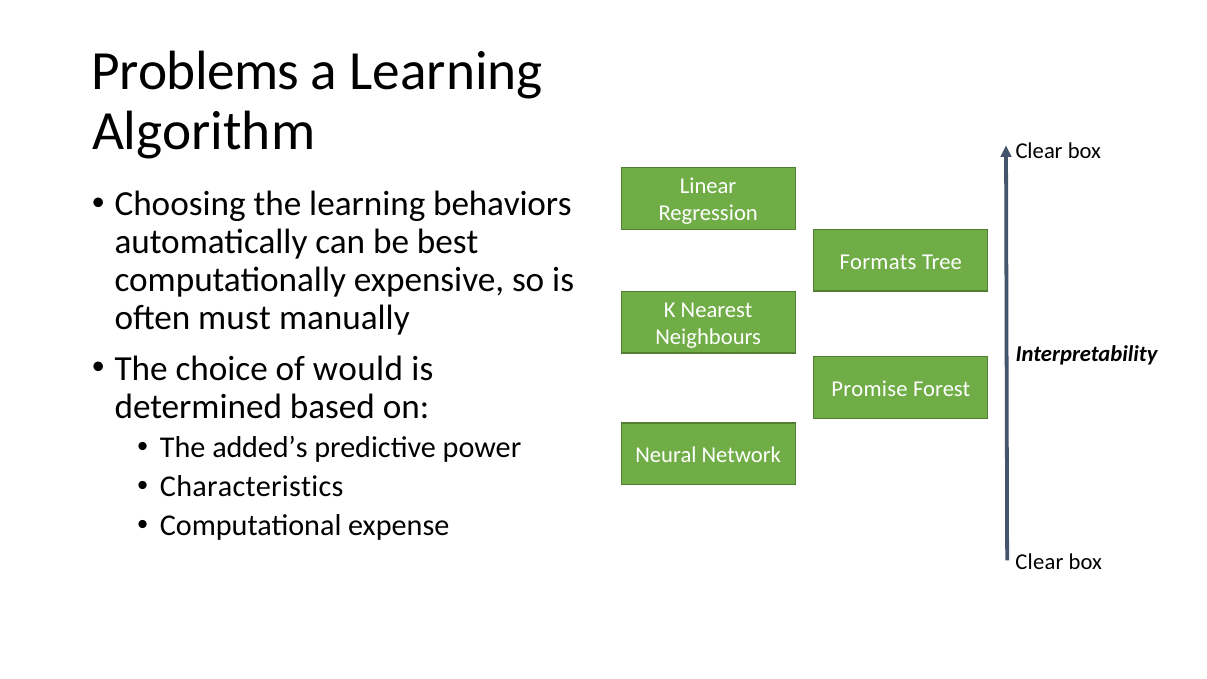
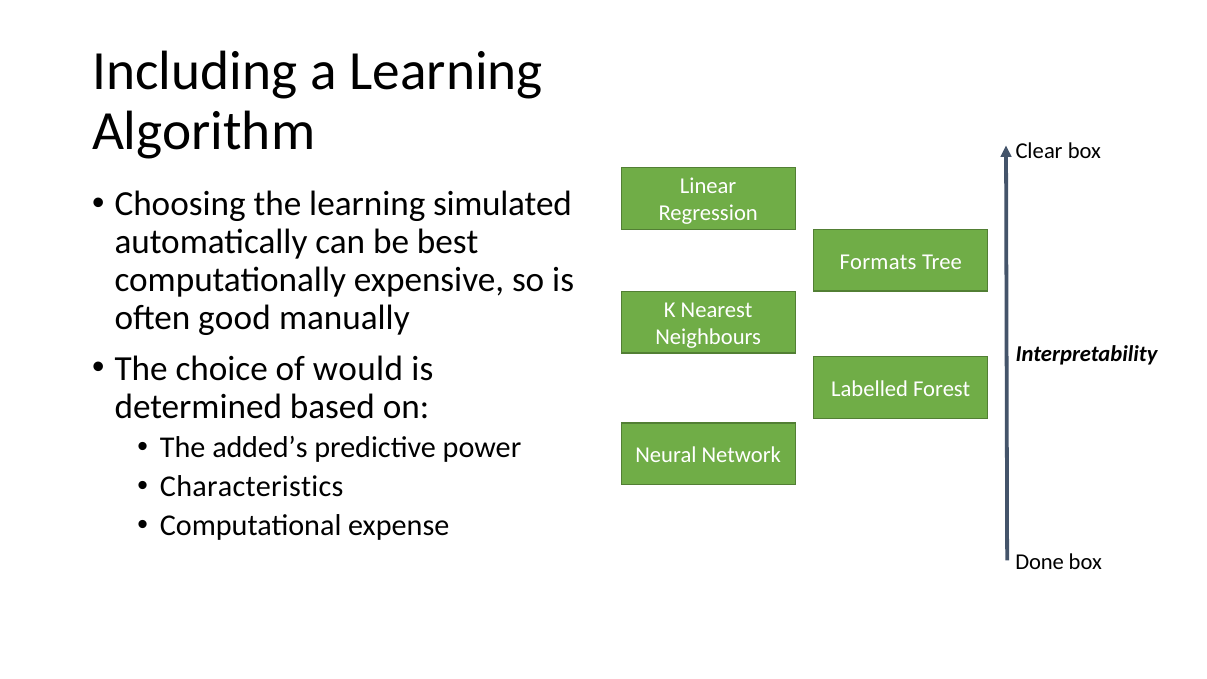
Problems: Problems -> Including
behaviors: behaviors -> simulated
must: must -> good
Promise: Promise -> Labelled
Clear at (1039, 562): Clear -> Done
